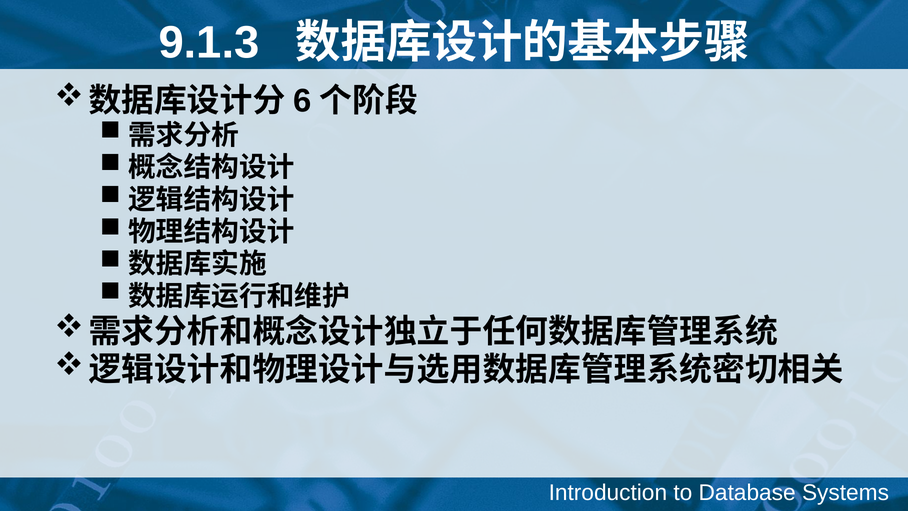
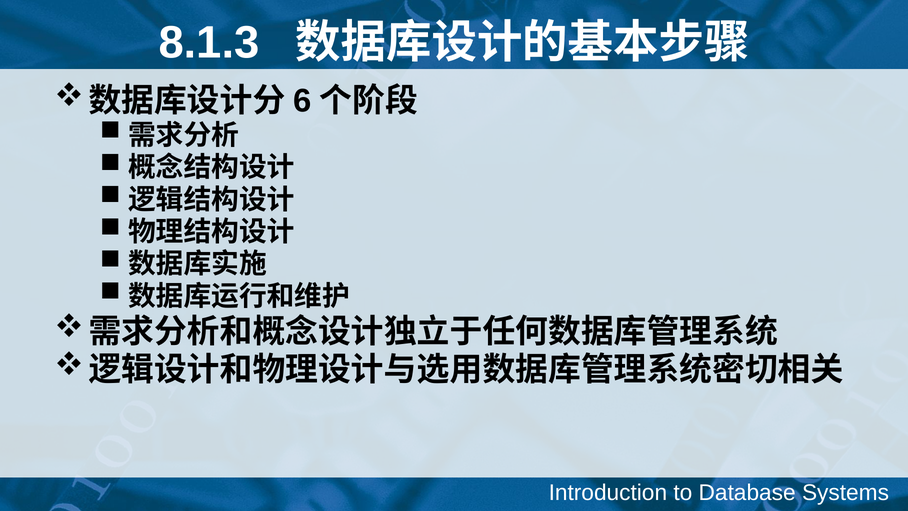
9.1.3: 9.1.3 -> 8.1.3
